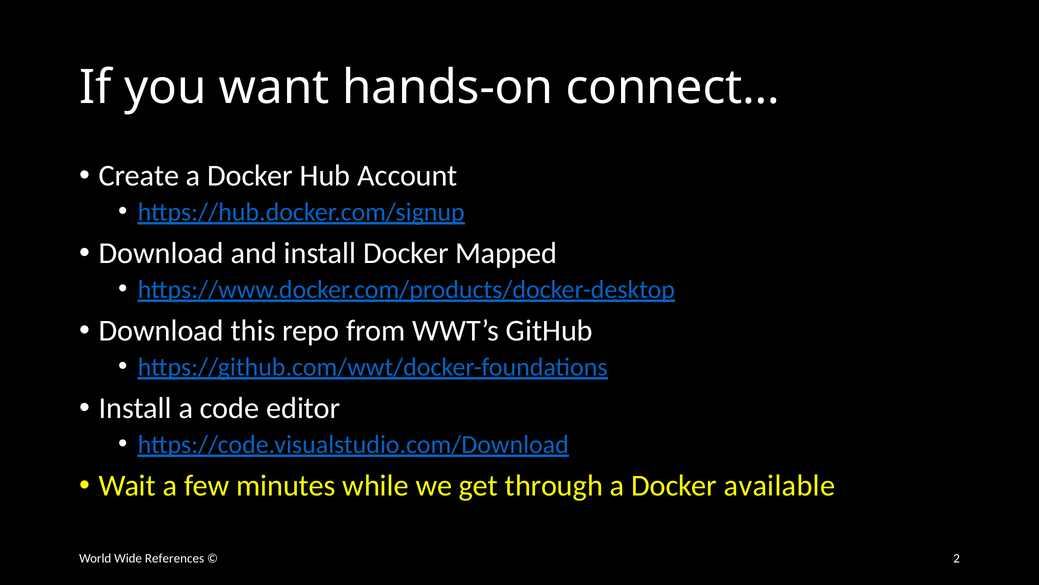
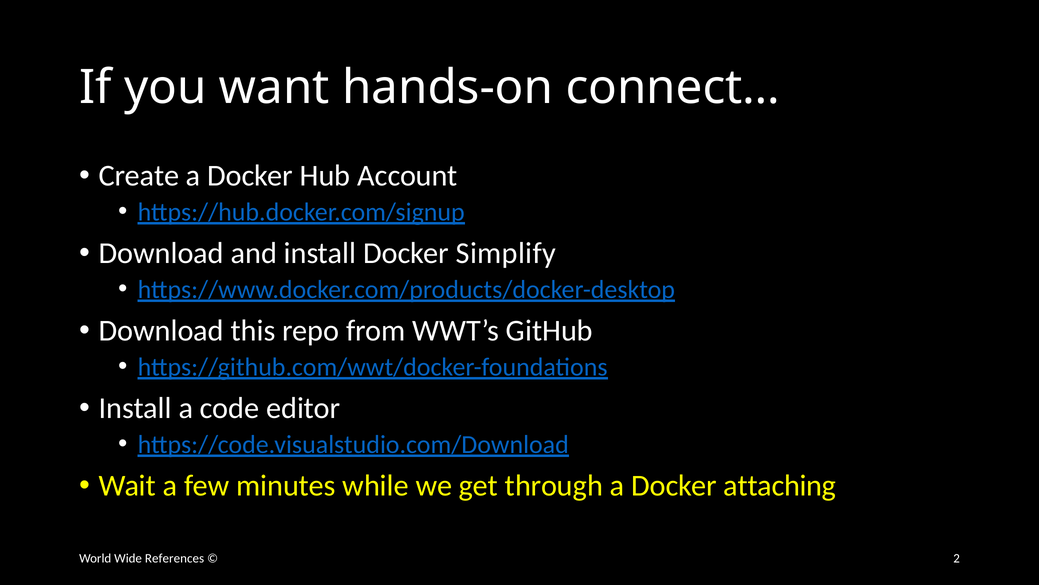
Mapped: Mapped -> Simplify
available: available -> attaching
